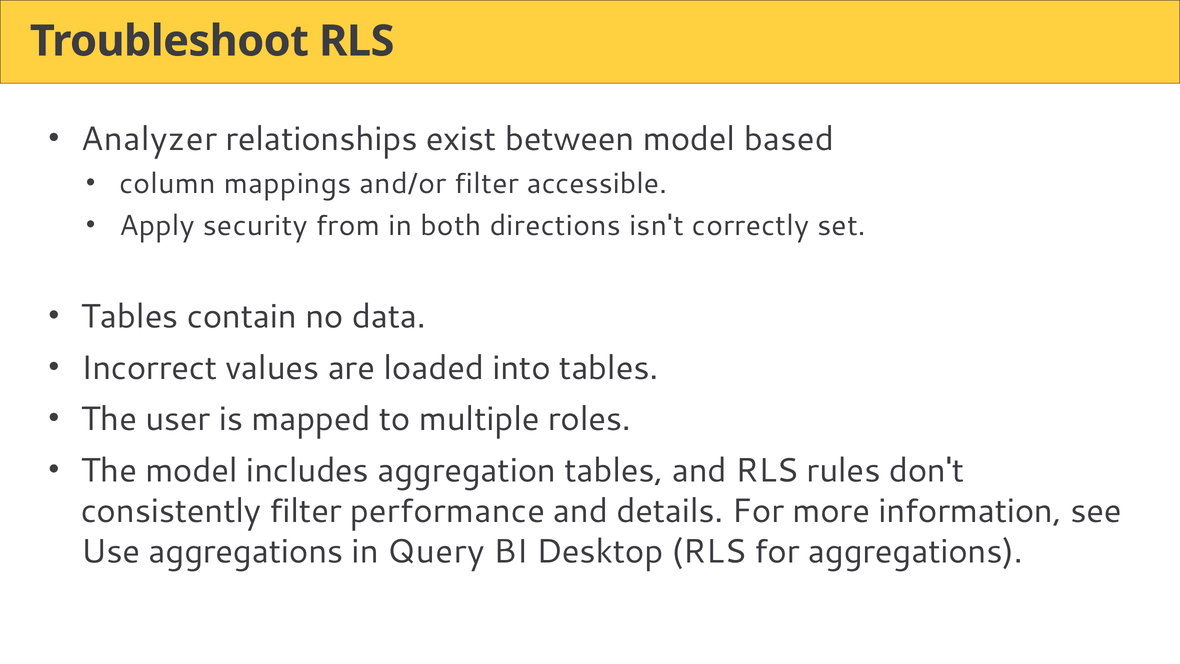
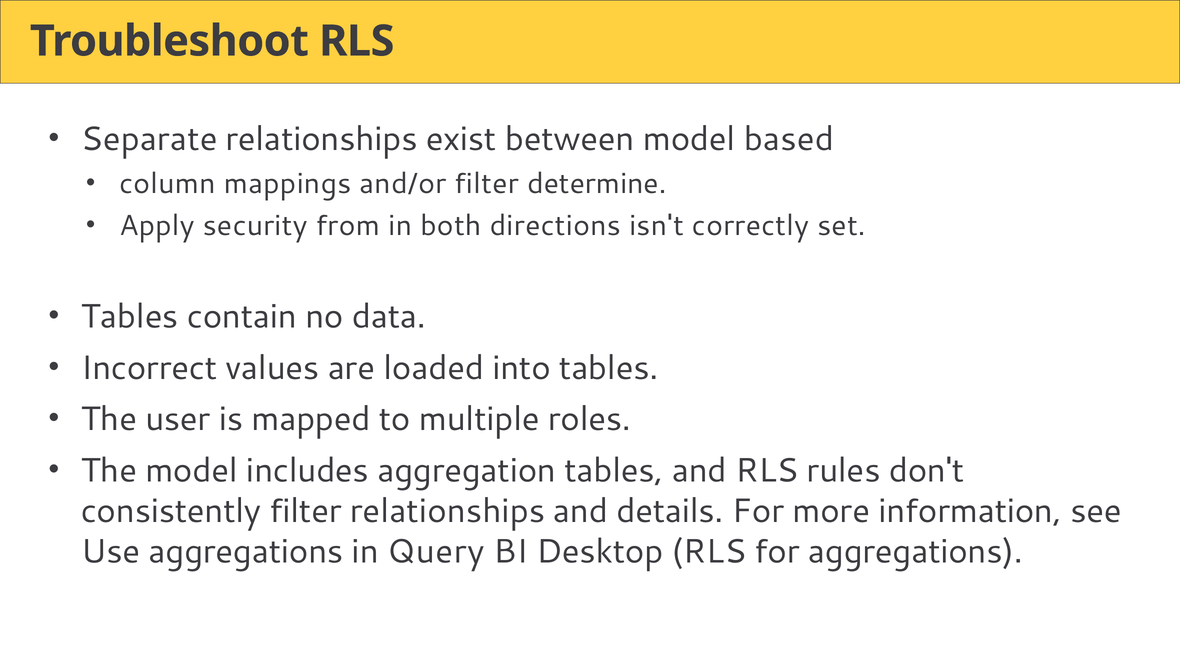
Analyzer: Analyzer -> Separate
accessible: accessible -> determine
filter performance: performance -> relationships
